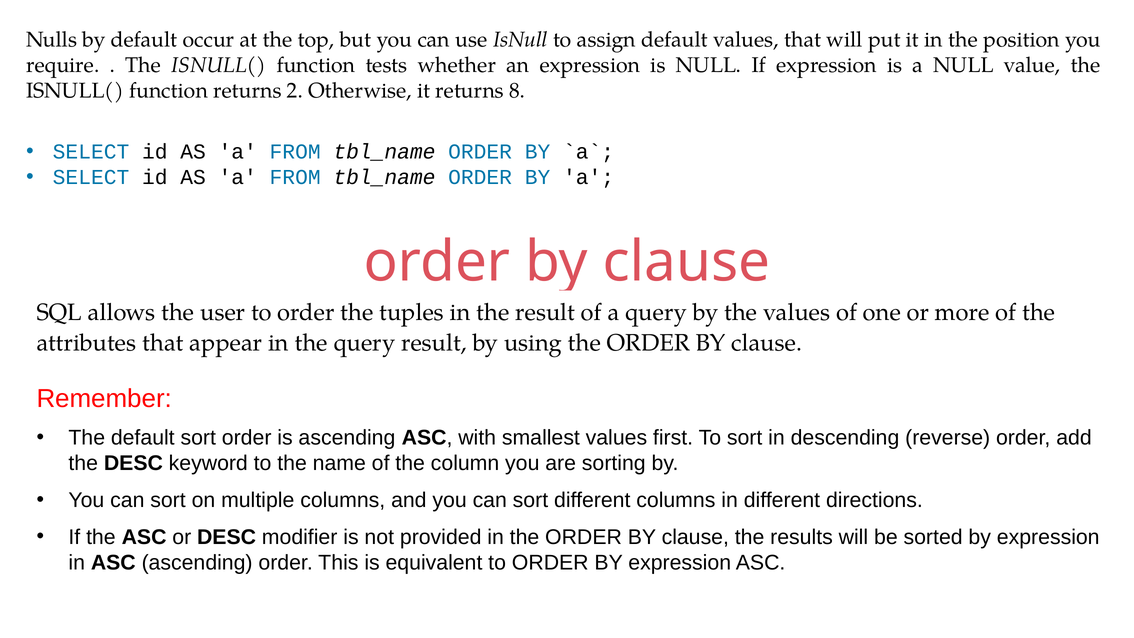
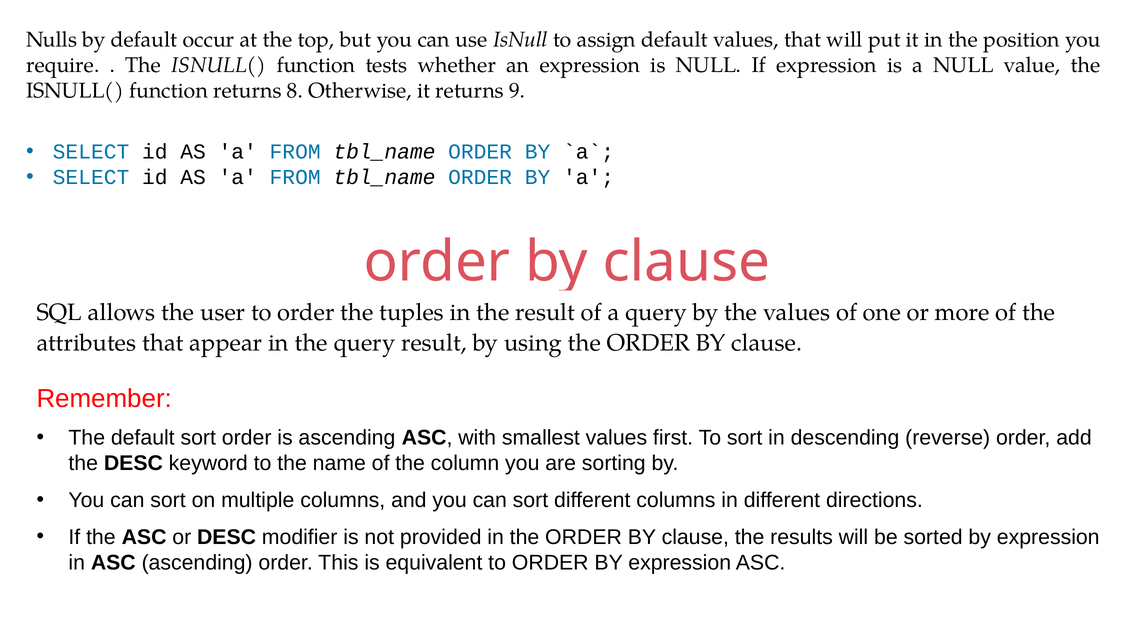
2: 2 -> 8
8: 8 -> 9
